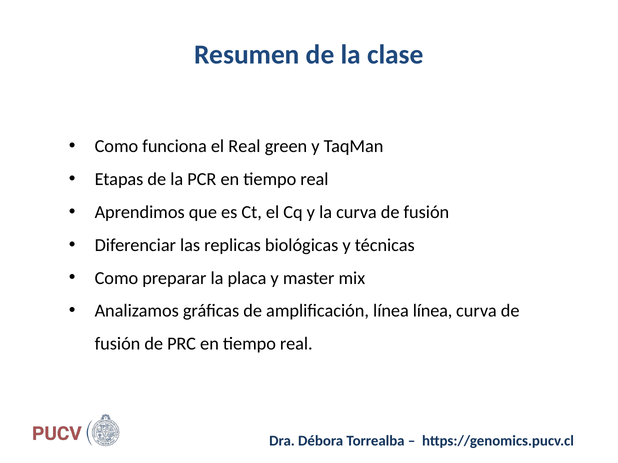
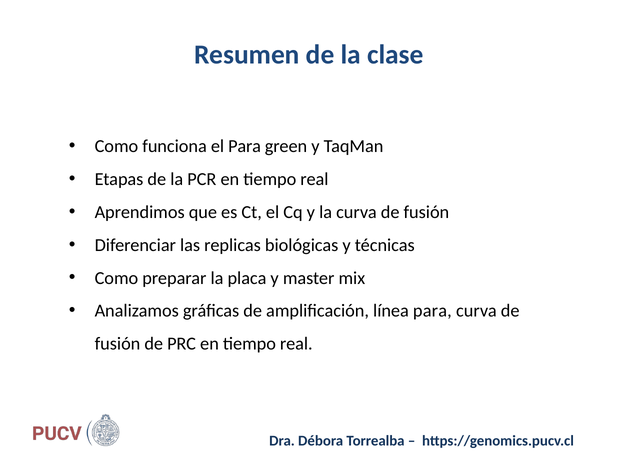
el Real: Real -> Para
línea línea: línea -> para
